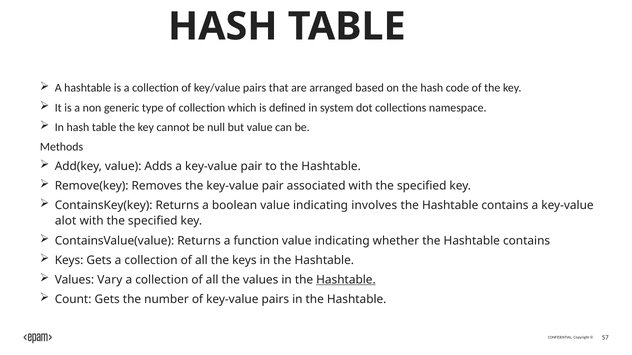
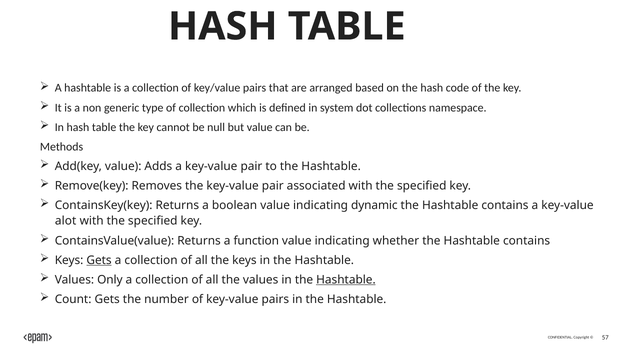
involves: involves -> dynamic
Gets at (99, 261) underline: none -> present
Vary: Vary -> Only
